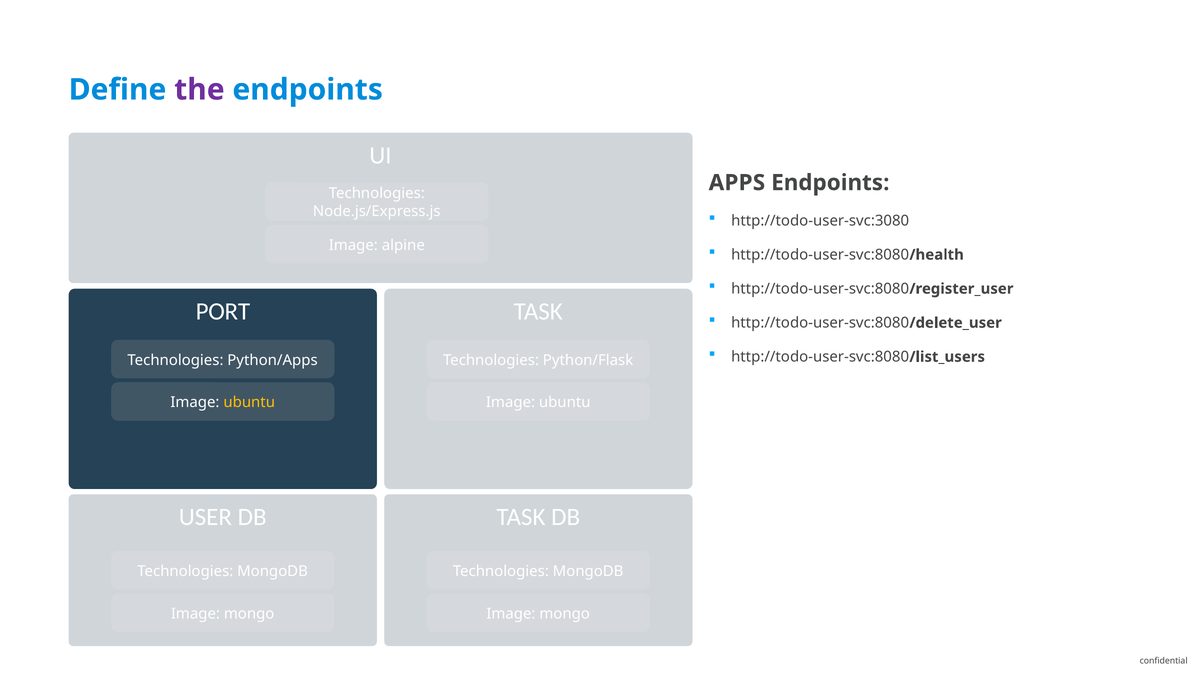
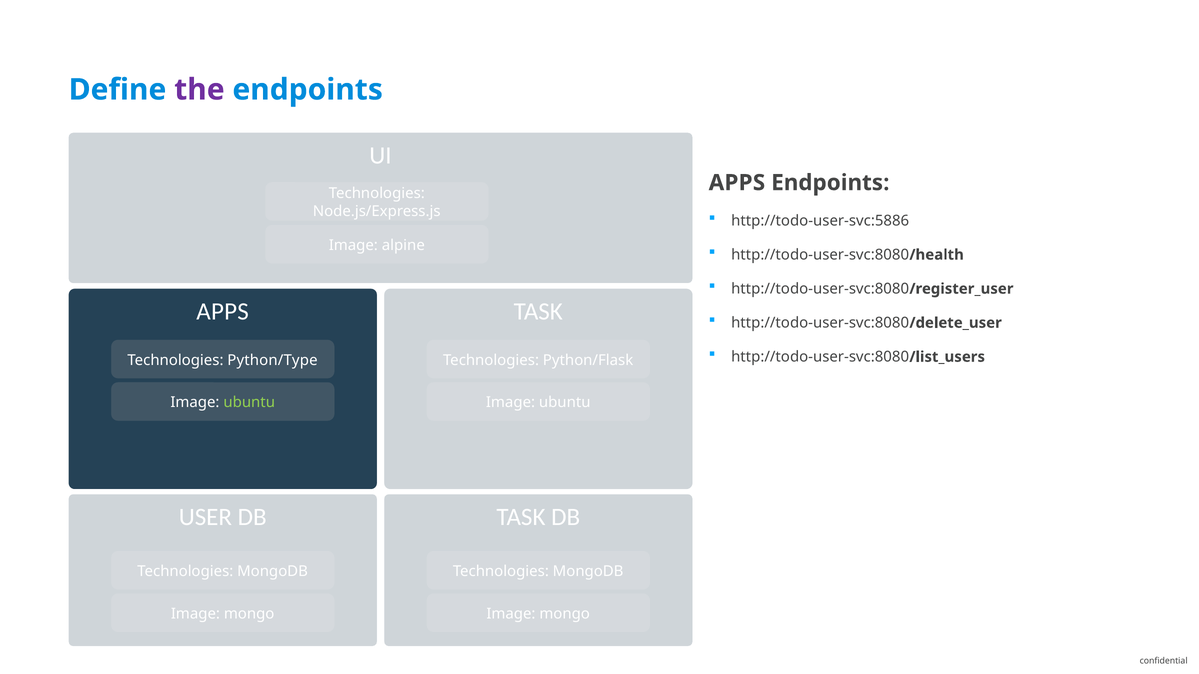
http://todo-user-svc:3080: http://todo-user-svc:3080 -> http://todo-user-svc:5886
PORT at (223, 312): PORT -> APPS
Python/Apps: Python/Apps -> Python/Type
ubuntu at (249, 403) colour: yellow -> light green
